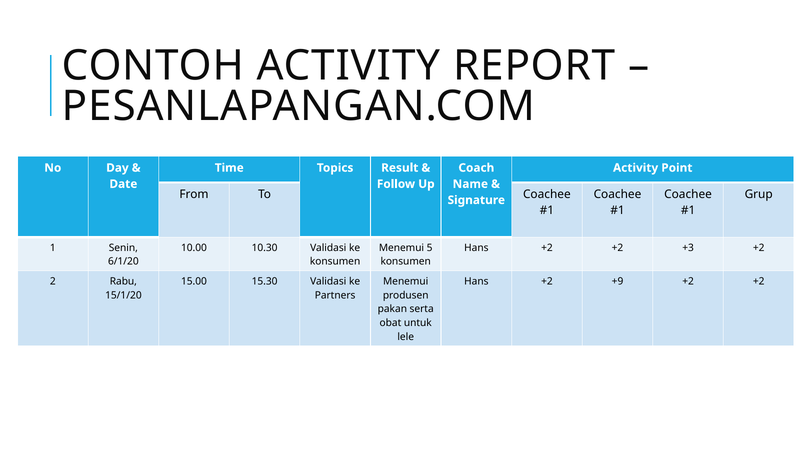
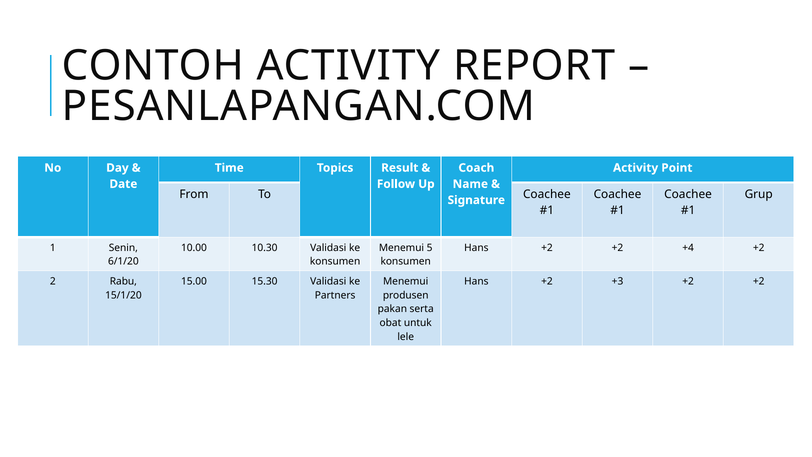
+3: +3 -> +4
+9: +9 -> +3
